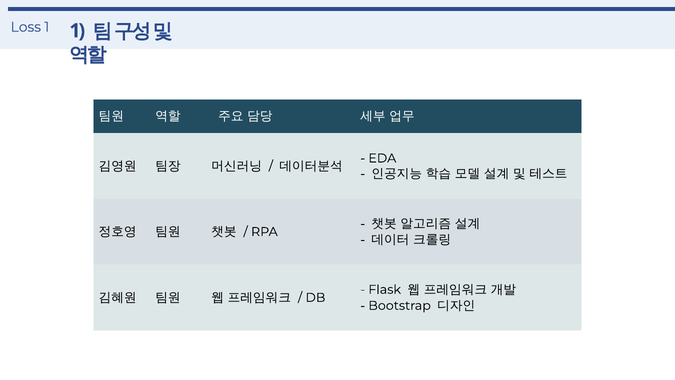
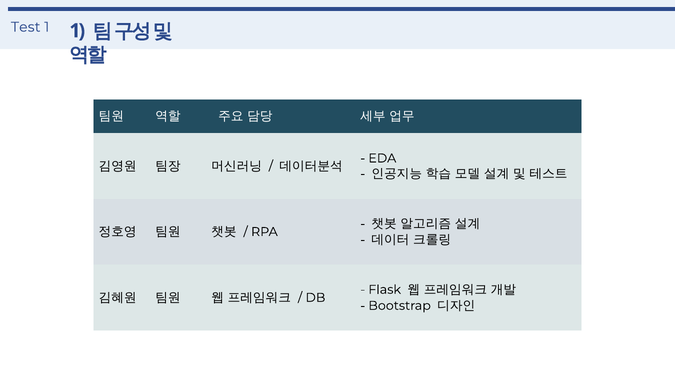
Loss: Loss -> Test
